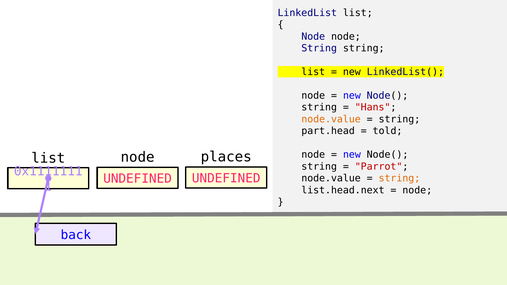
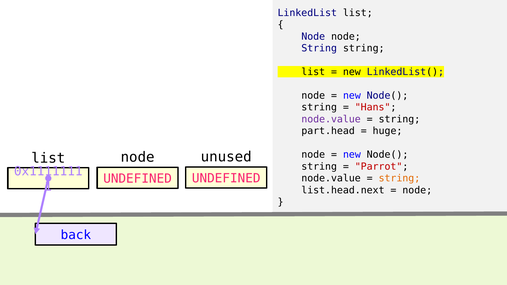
node.value at (331, 119) colour: orange -> purple
told: told -> huge
places: places -> unused
